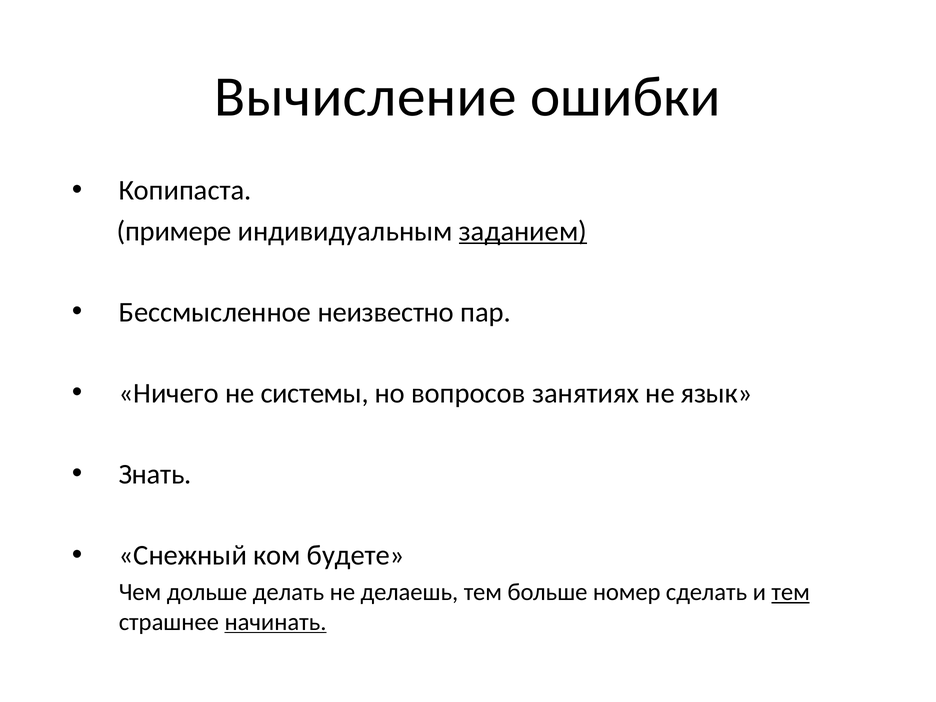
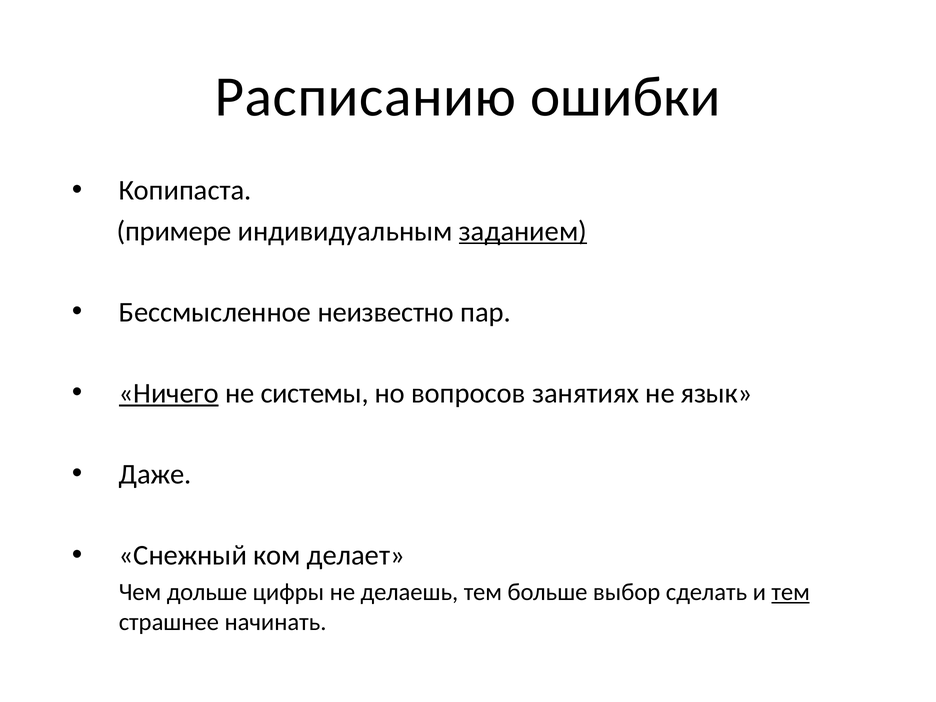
Вычисление: Вычисление -> Расписанию
Ничего underline: none -> present
Знать: Знать -> Даже
будете: будете -> делает
делать: делать -> цифры
номер: номер -> выбор
начинать underline: present -> none
